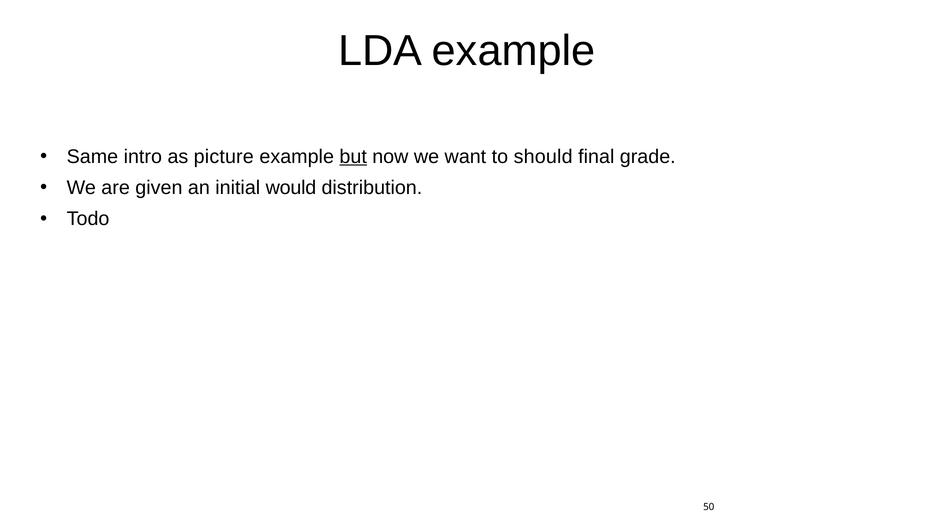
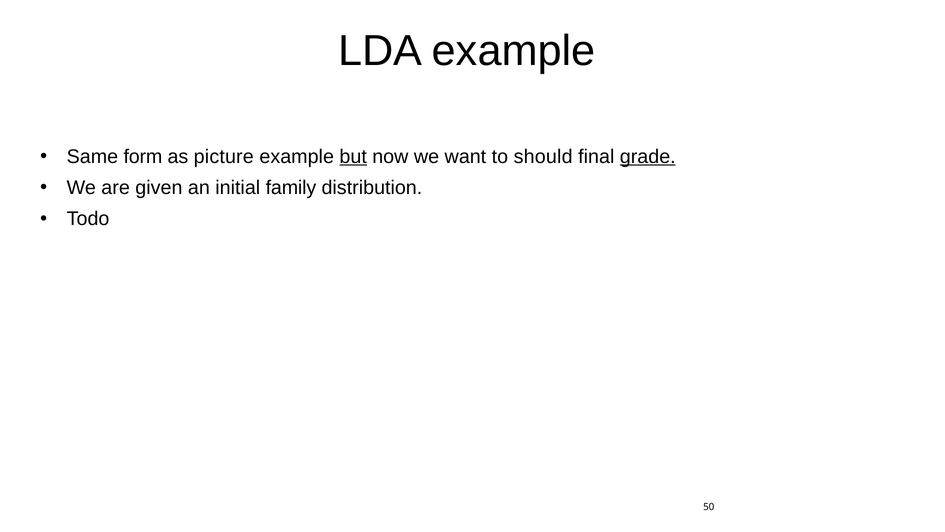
intro: intro -> form
grade underline: none -> present
would: would -> family
